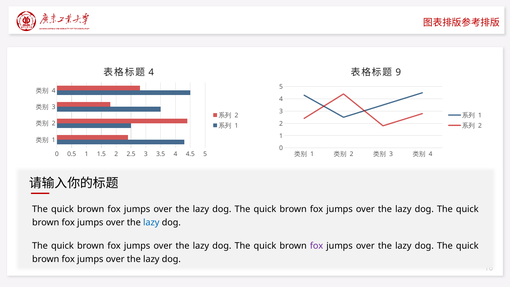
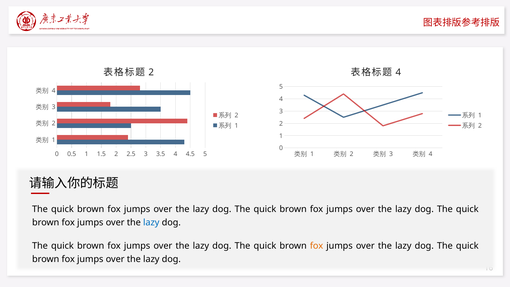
4 at (151, 72): 4 -> 2
9 at (398, 72): 9 -> 4
fox at (317, 246) colour: purple -> orange
